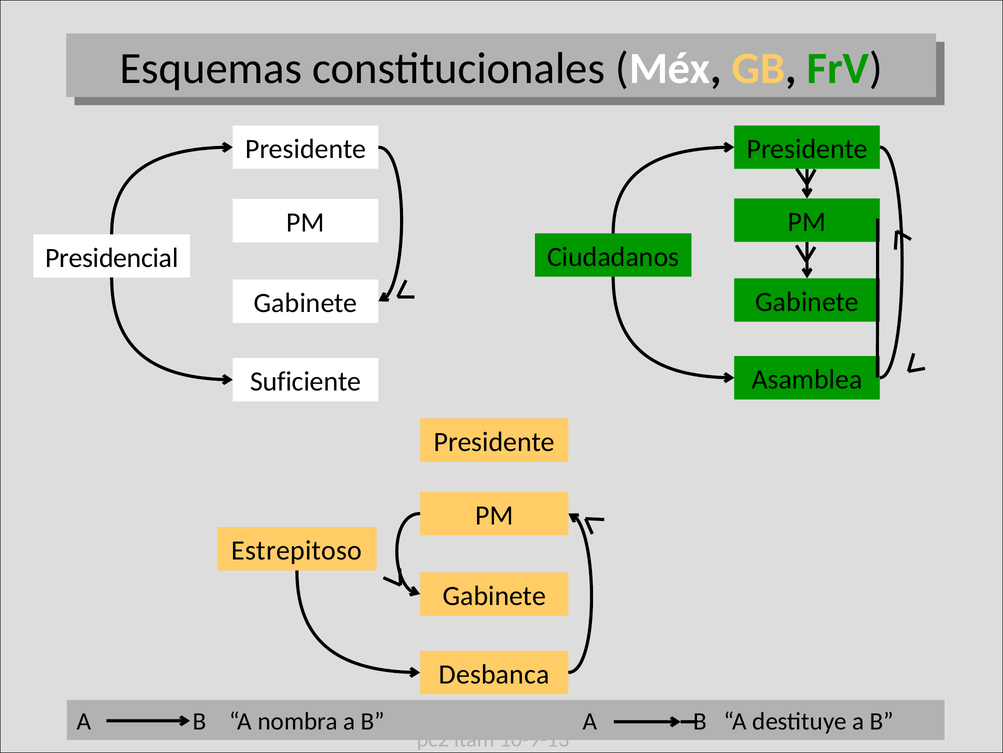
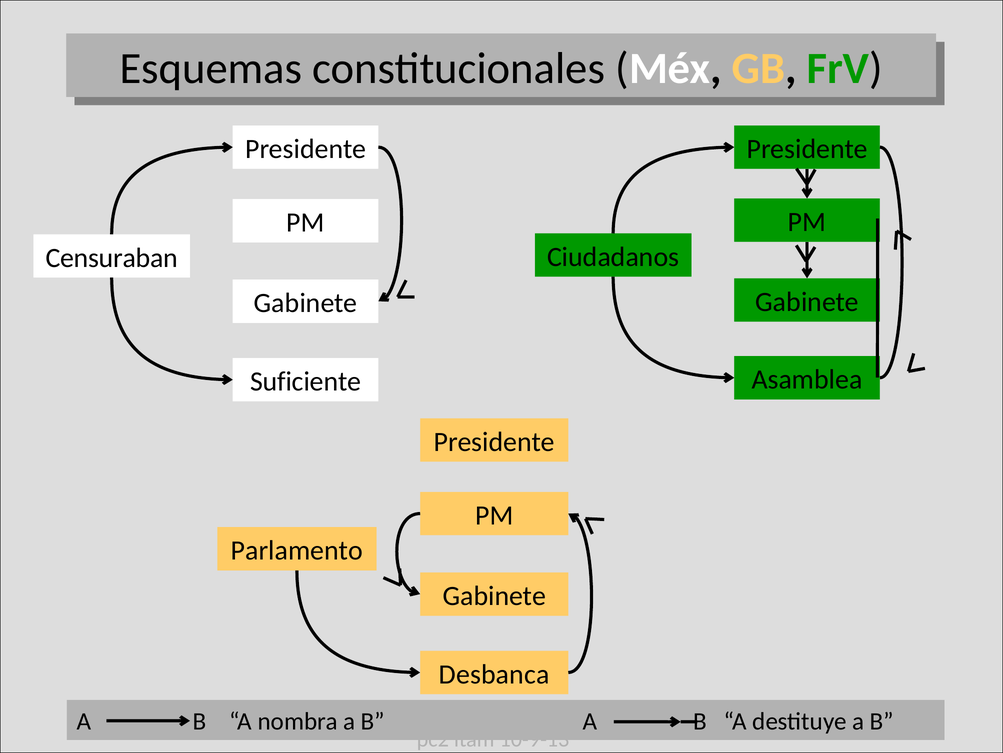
Presidencial: Presidencial -> Censuraban
Estrepitoso: Estrepitoso -> Parlamento
